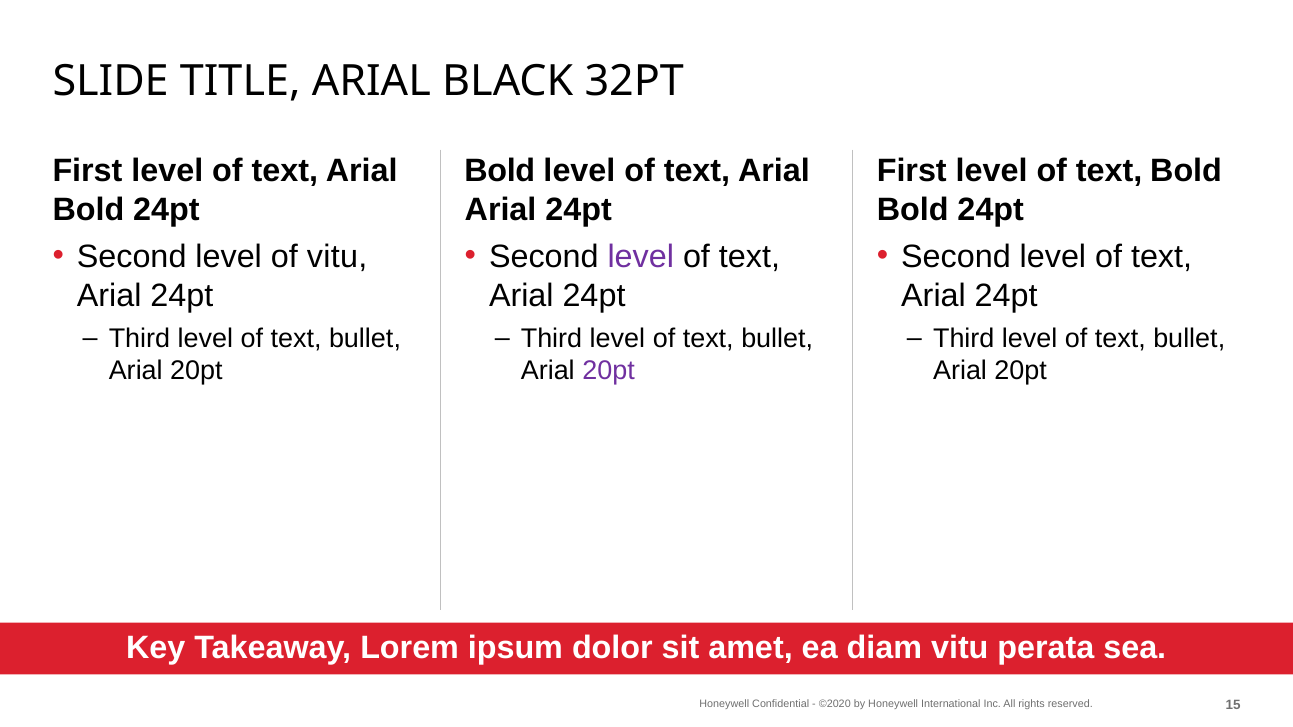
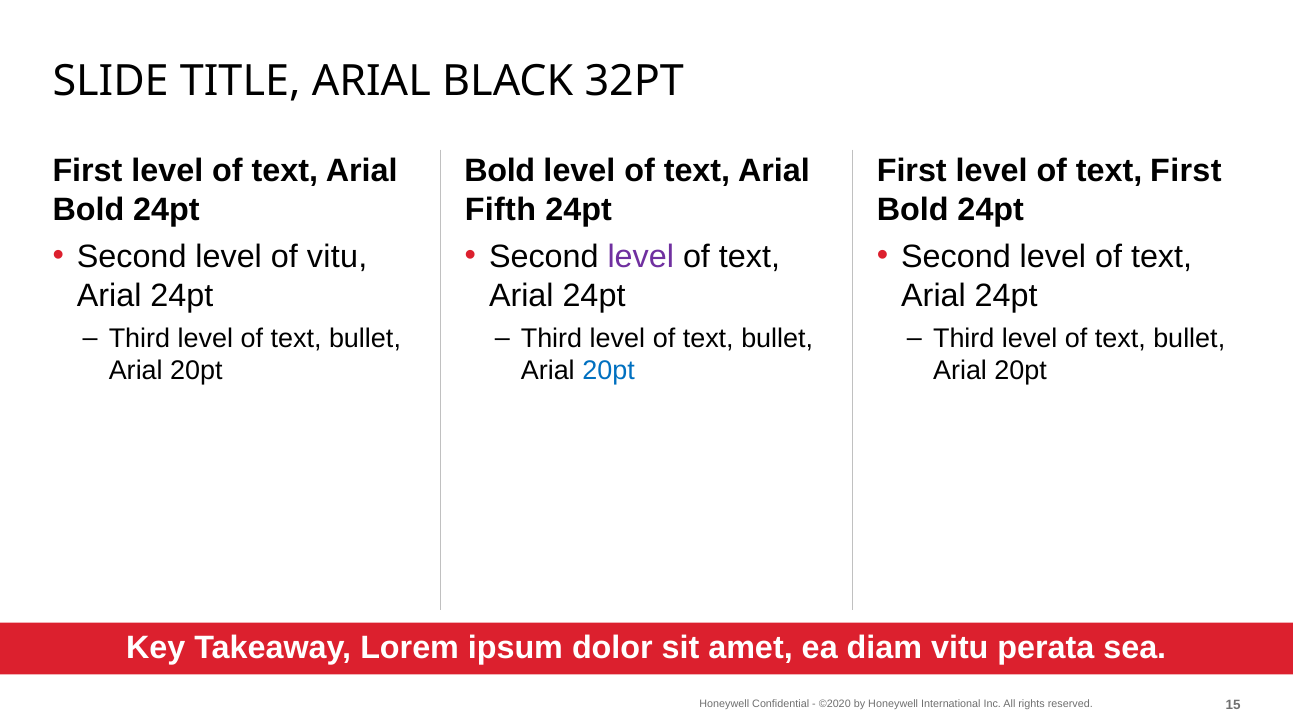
text Bold: Bold -> First
Arial at (501, 210): Arial -> Fifth
20pt at (609, 371) colour: purple -> blue
